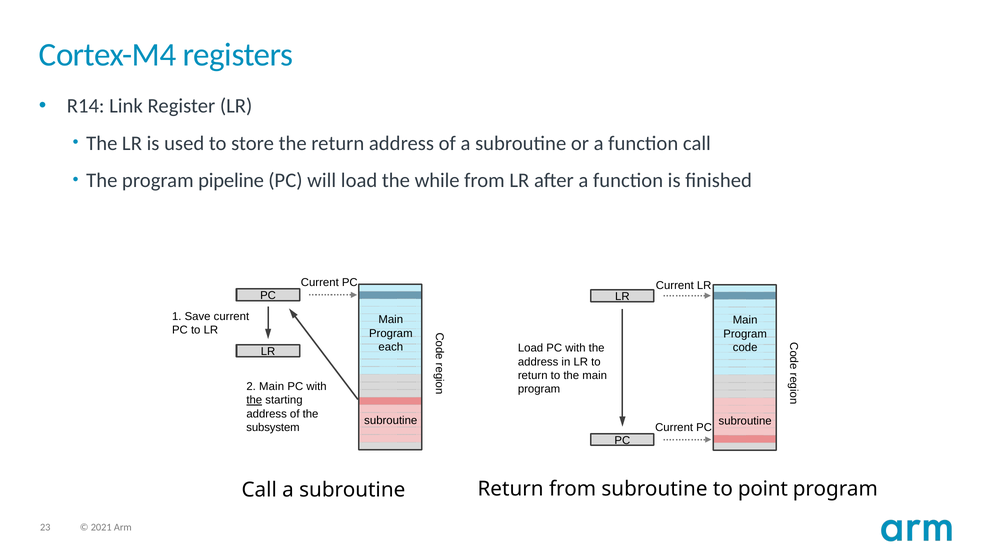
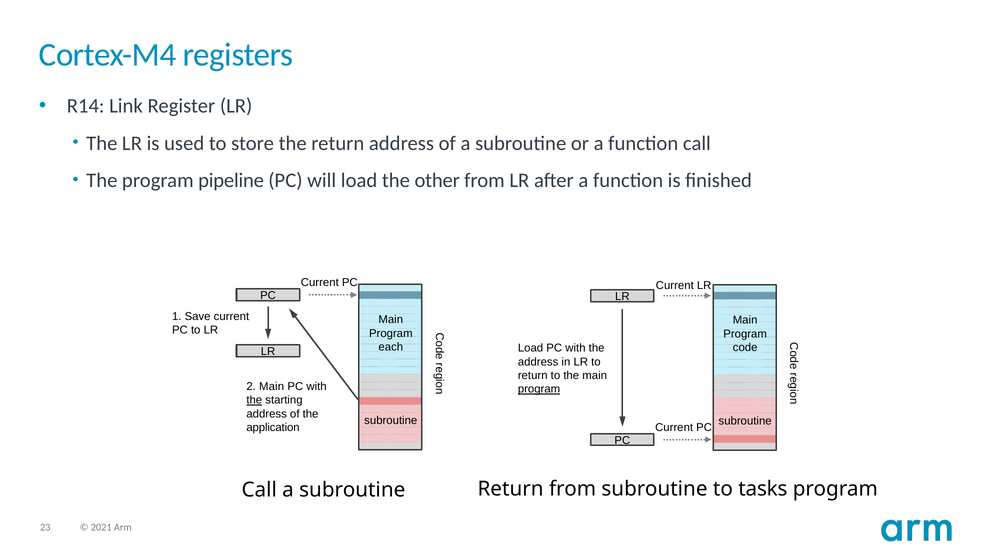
while: while -> other
program at (539, 389) underline: none -> present
subsystem: subsystem -> application
point: point -> tasks
